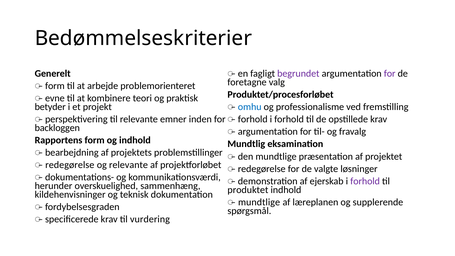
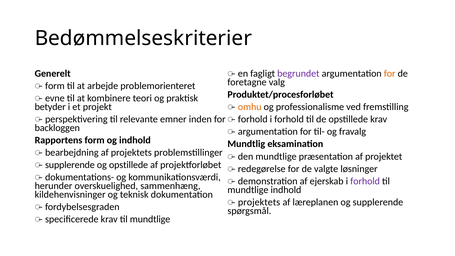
for at (390, 73) colour: purple -> orange
omhu colour: blue -> orange
redegørelse at (70, 165): redegørelse -> supplerende
og relevante: relevante -> opstillede
produktet at (248, 190): produktet -> mundtlige
mundtlige at (259, 202): mundtlige -> projektets
krav til vurdering: vurdering -> mundtlige
